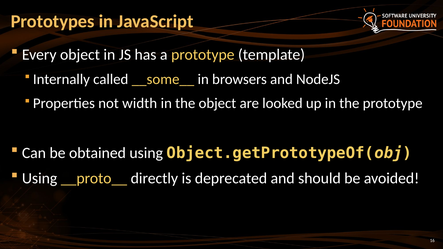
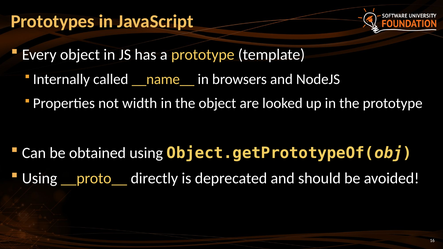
__some__: __some__ -> __name__
